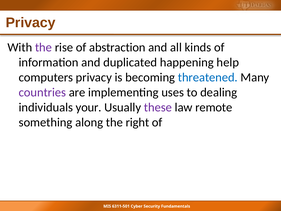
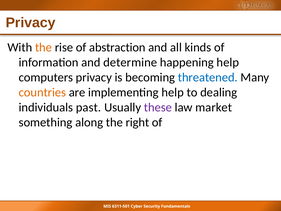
the at (43, 47) colour: purple -> orange
duplicated: duplicated -> determine
countries colour: purple -> orange
implementing uses: uses -> help
your: your -> past
remote: remote -> market
